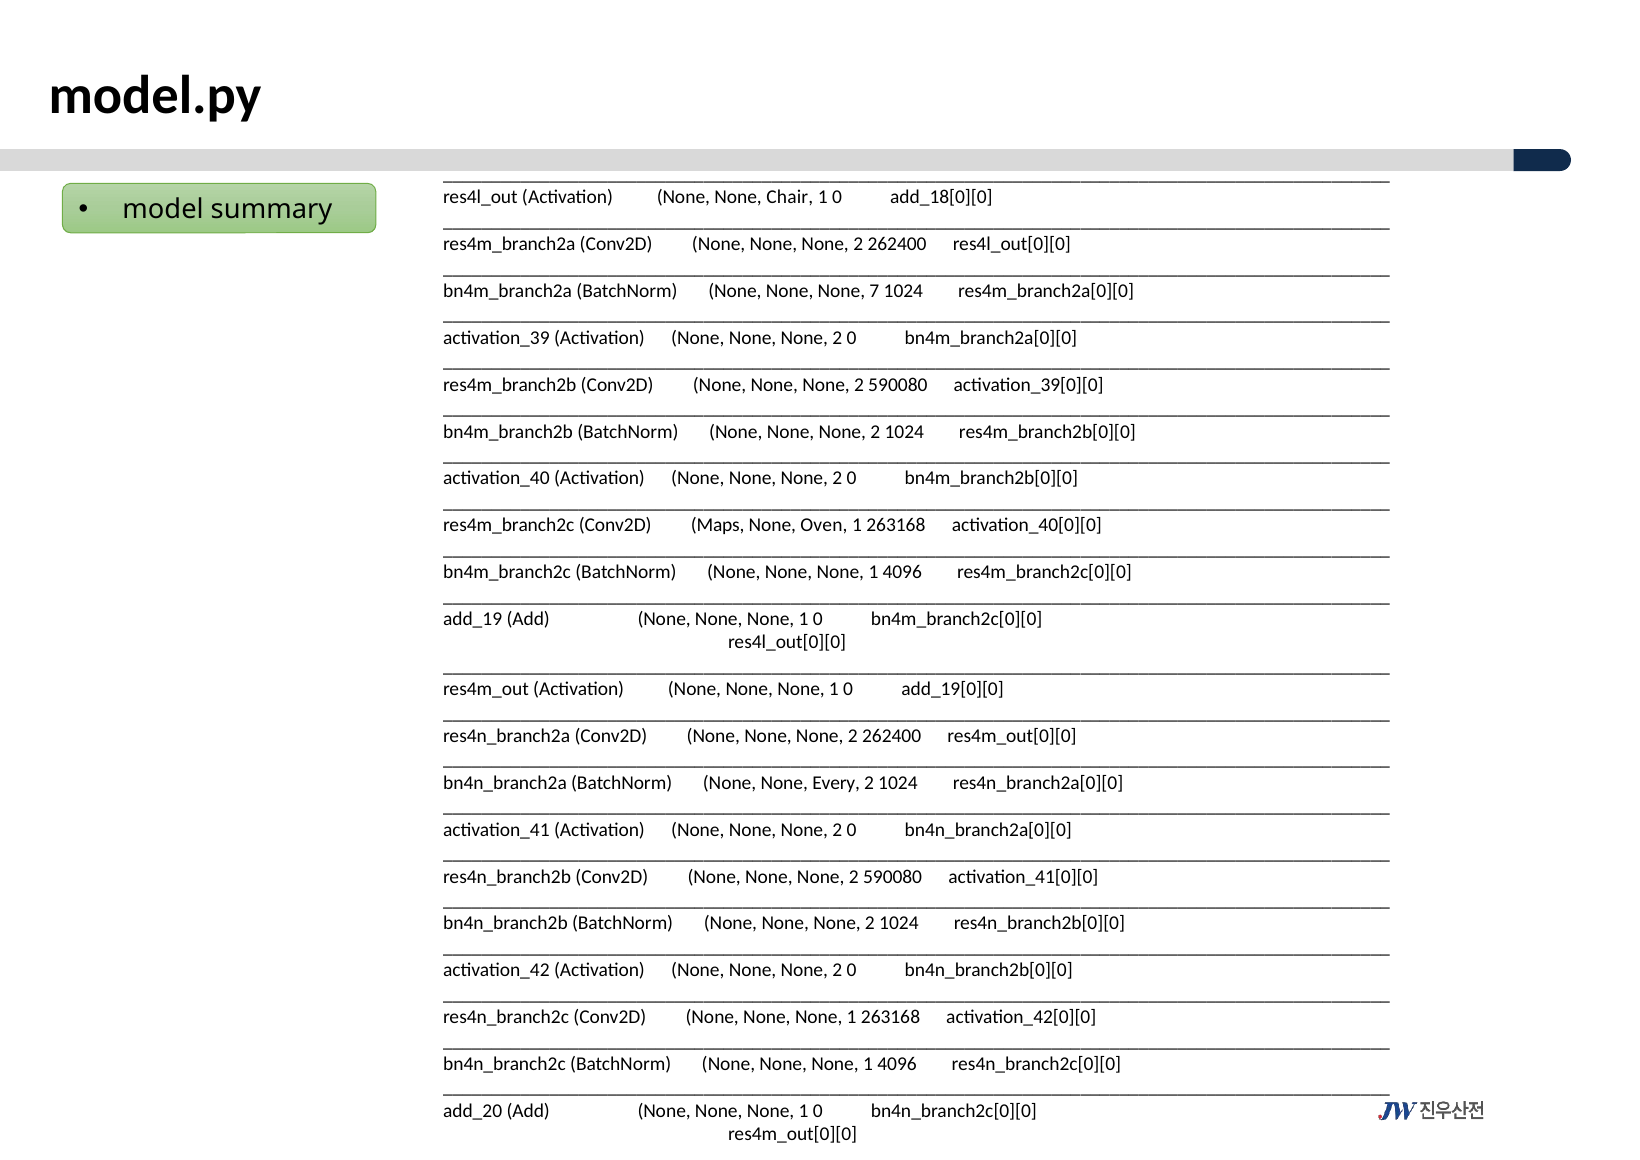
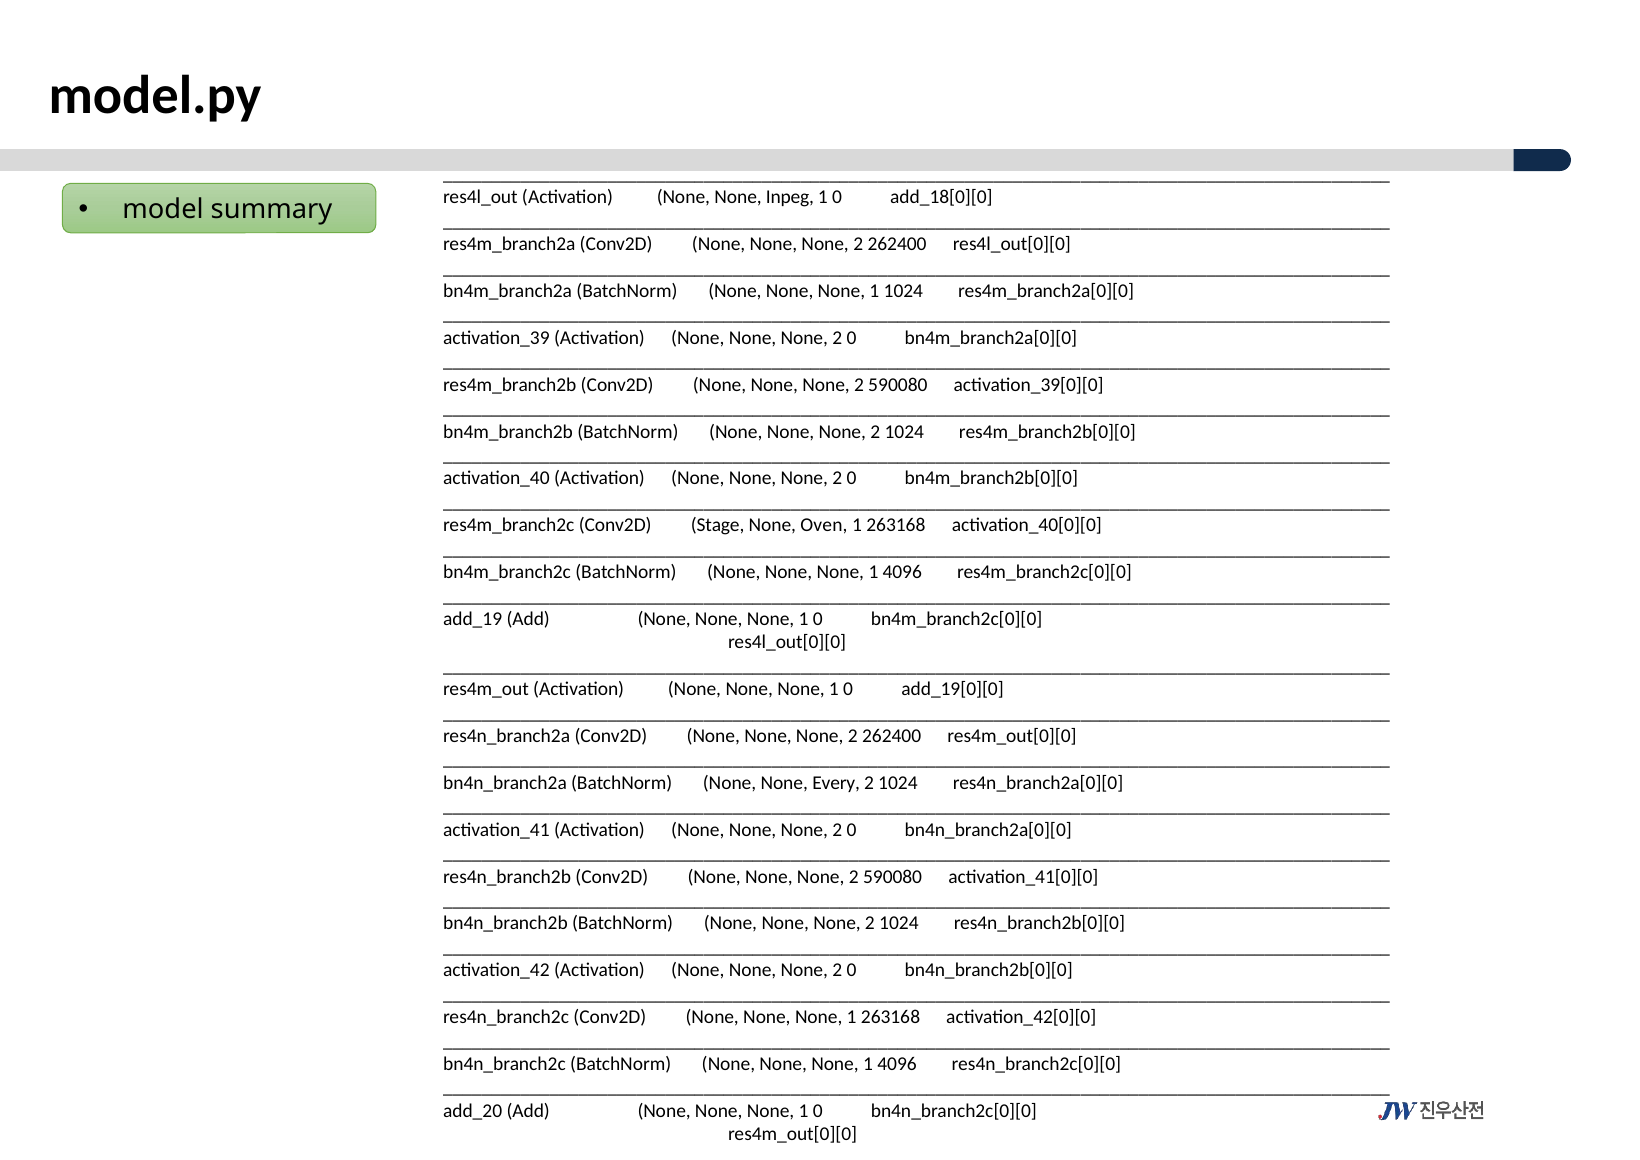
Chair: Chair -> Inpeg
7 at (874, 291): 7 -> 1
Maps: Maps -> Stage
